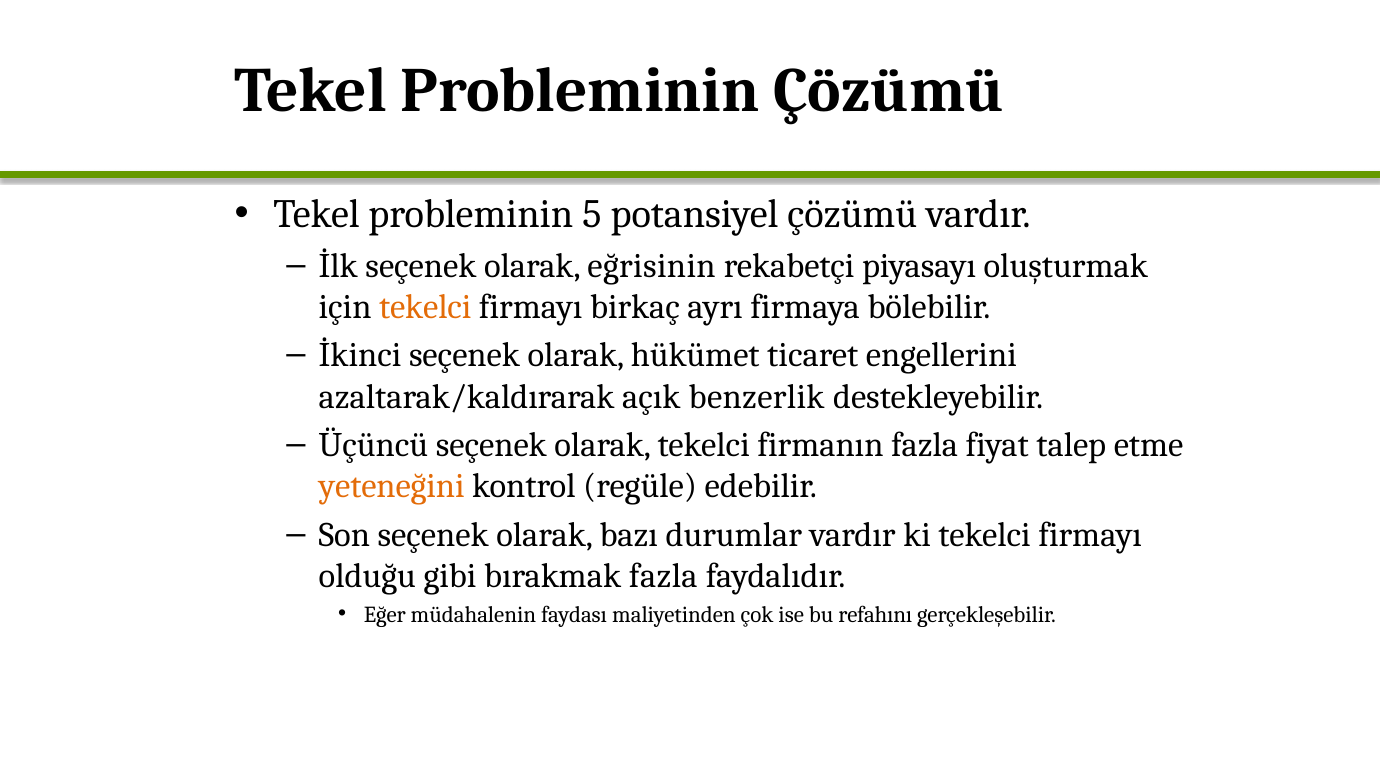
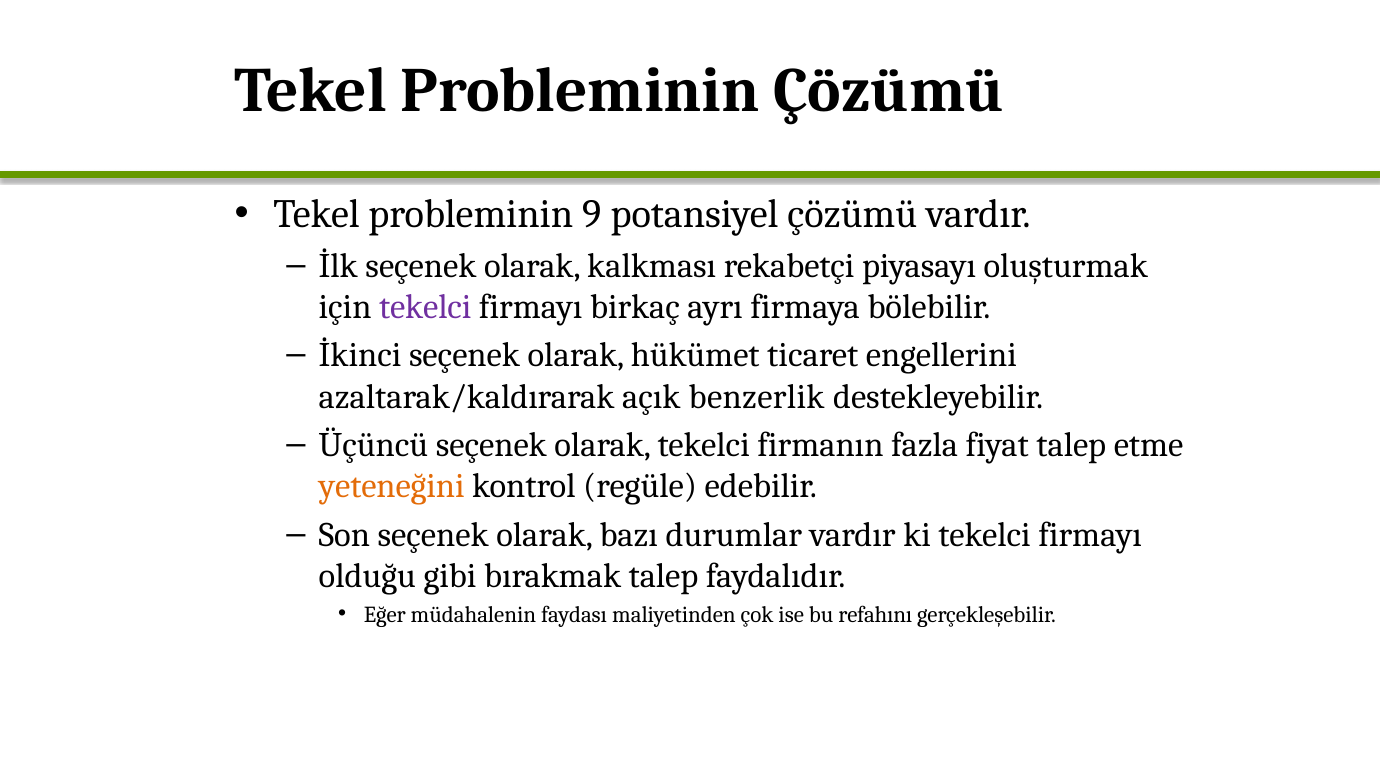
5: 5 -> 9
eğrisinin: eğrisinin -> kalkması
tekelci at (425, 307) colour: orange -> purple
bırakmak fazla: fazla -> talep
